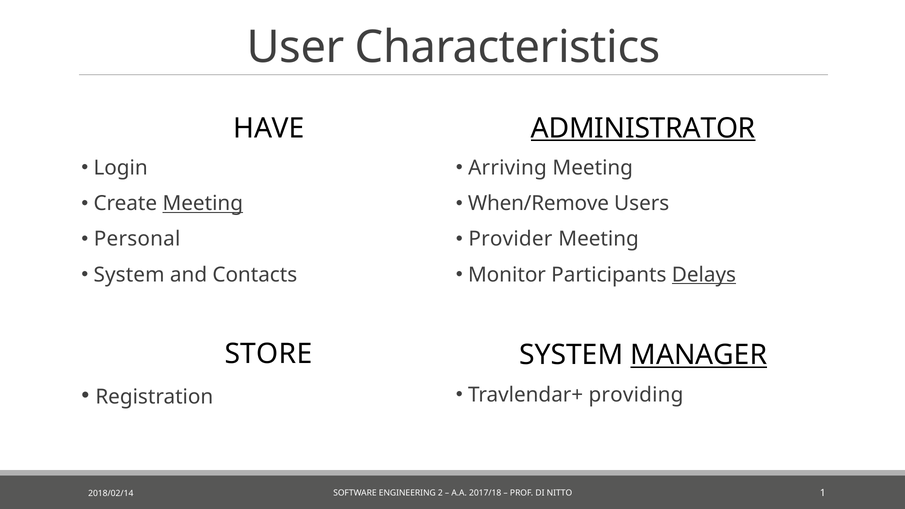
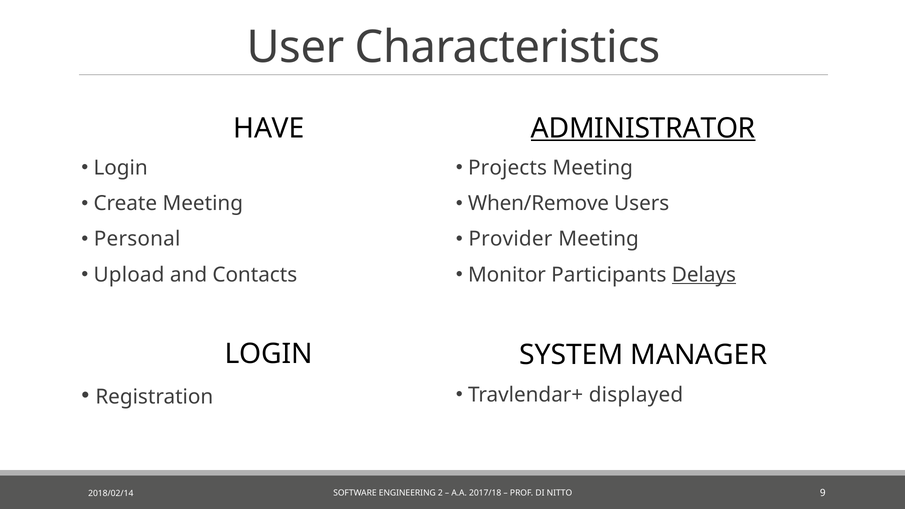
Arriving: Arriving -> Projects
Meeting at (203, 204) underline: present -> none
System at (129, 275): System -> Upload
STORE at (269, 354): STORE -> LOGIN
MANAGER underline: present -> none
providing: providing -> displayed
1: 1 -> 9
